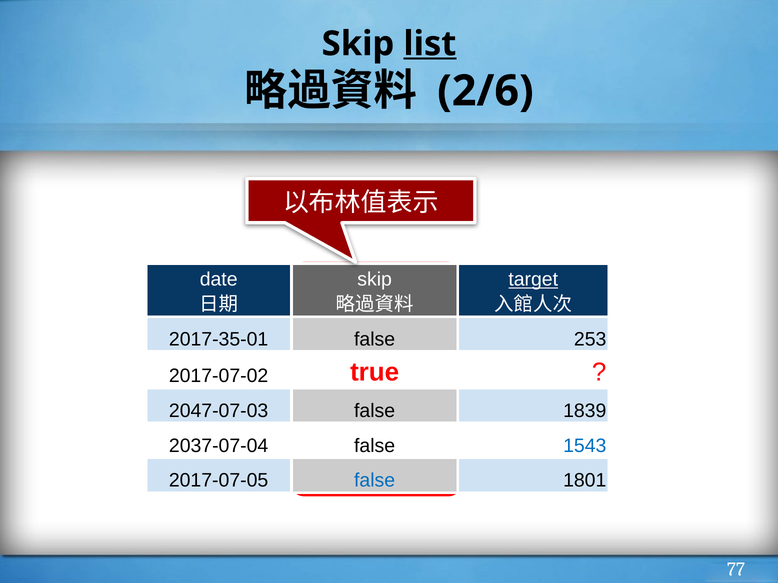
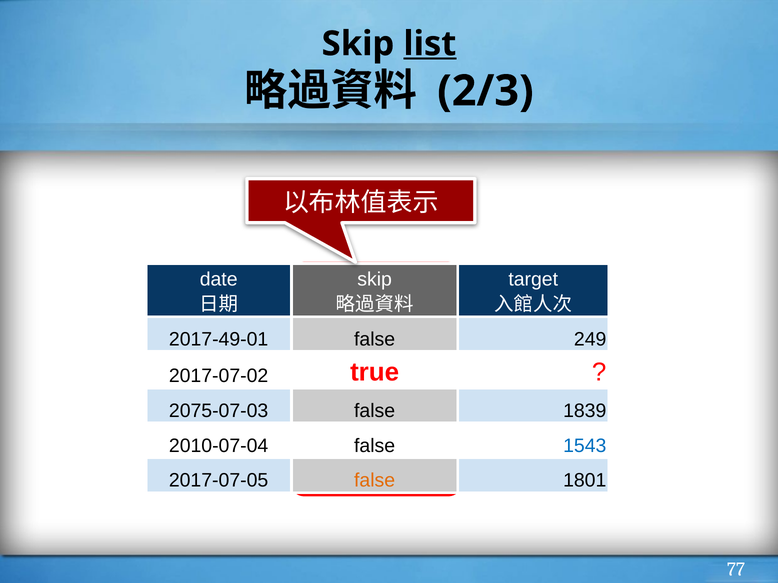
2/6: 2/6 -> 2/3
target underline: present -> none
2017-35-01: 2017-35-01 -> 2017-49-01
253: 253 -> 249
2047-07-03: 2047-07-03 -> 2075-07-03
2037-07-04: 2037-07-04 -> 2010-07-04
false at (375, 481) colour: blue -> orange
